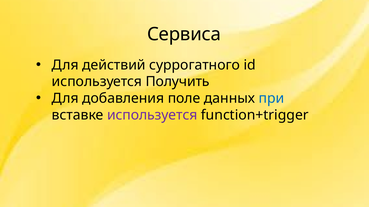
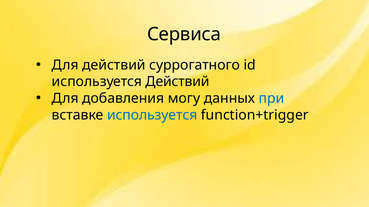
используется Получить: Получить -> Действий
поле: поле -> могу
используется at (152, 115) colour: purple -> blue
